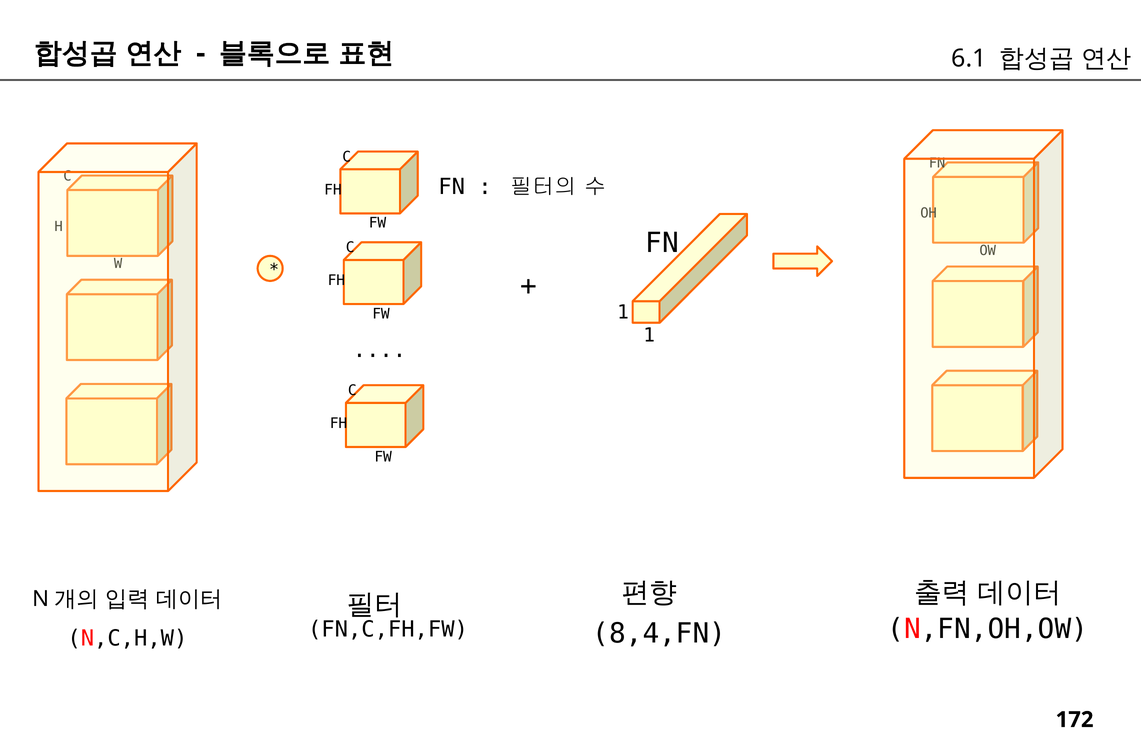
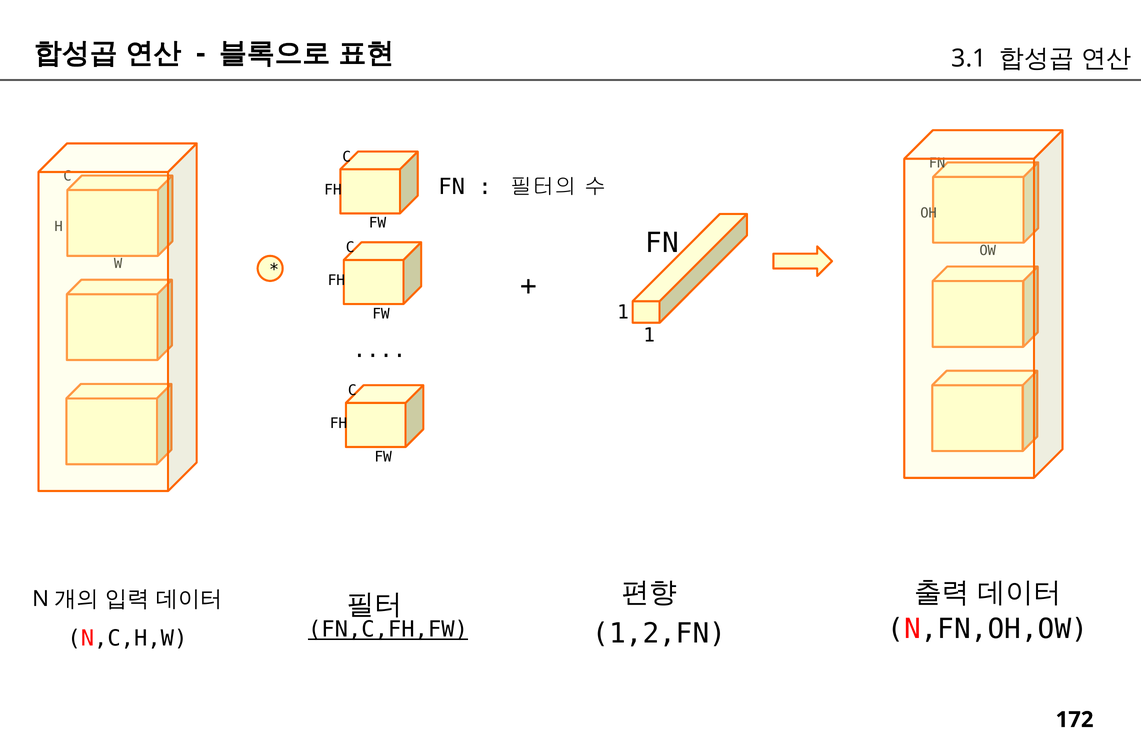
6.1: 6.1 -> 3.1
8,4,FN: 8,4,FN -> 1,2,FN
FN,C,FH,FW underline: none -> present
